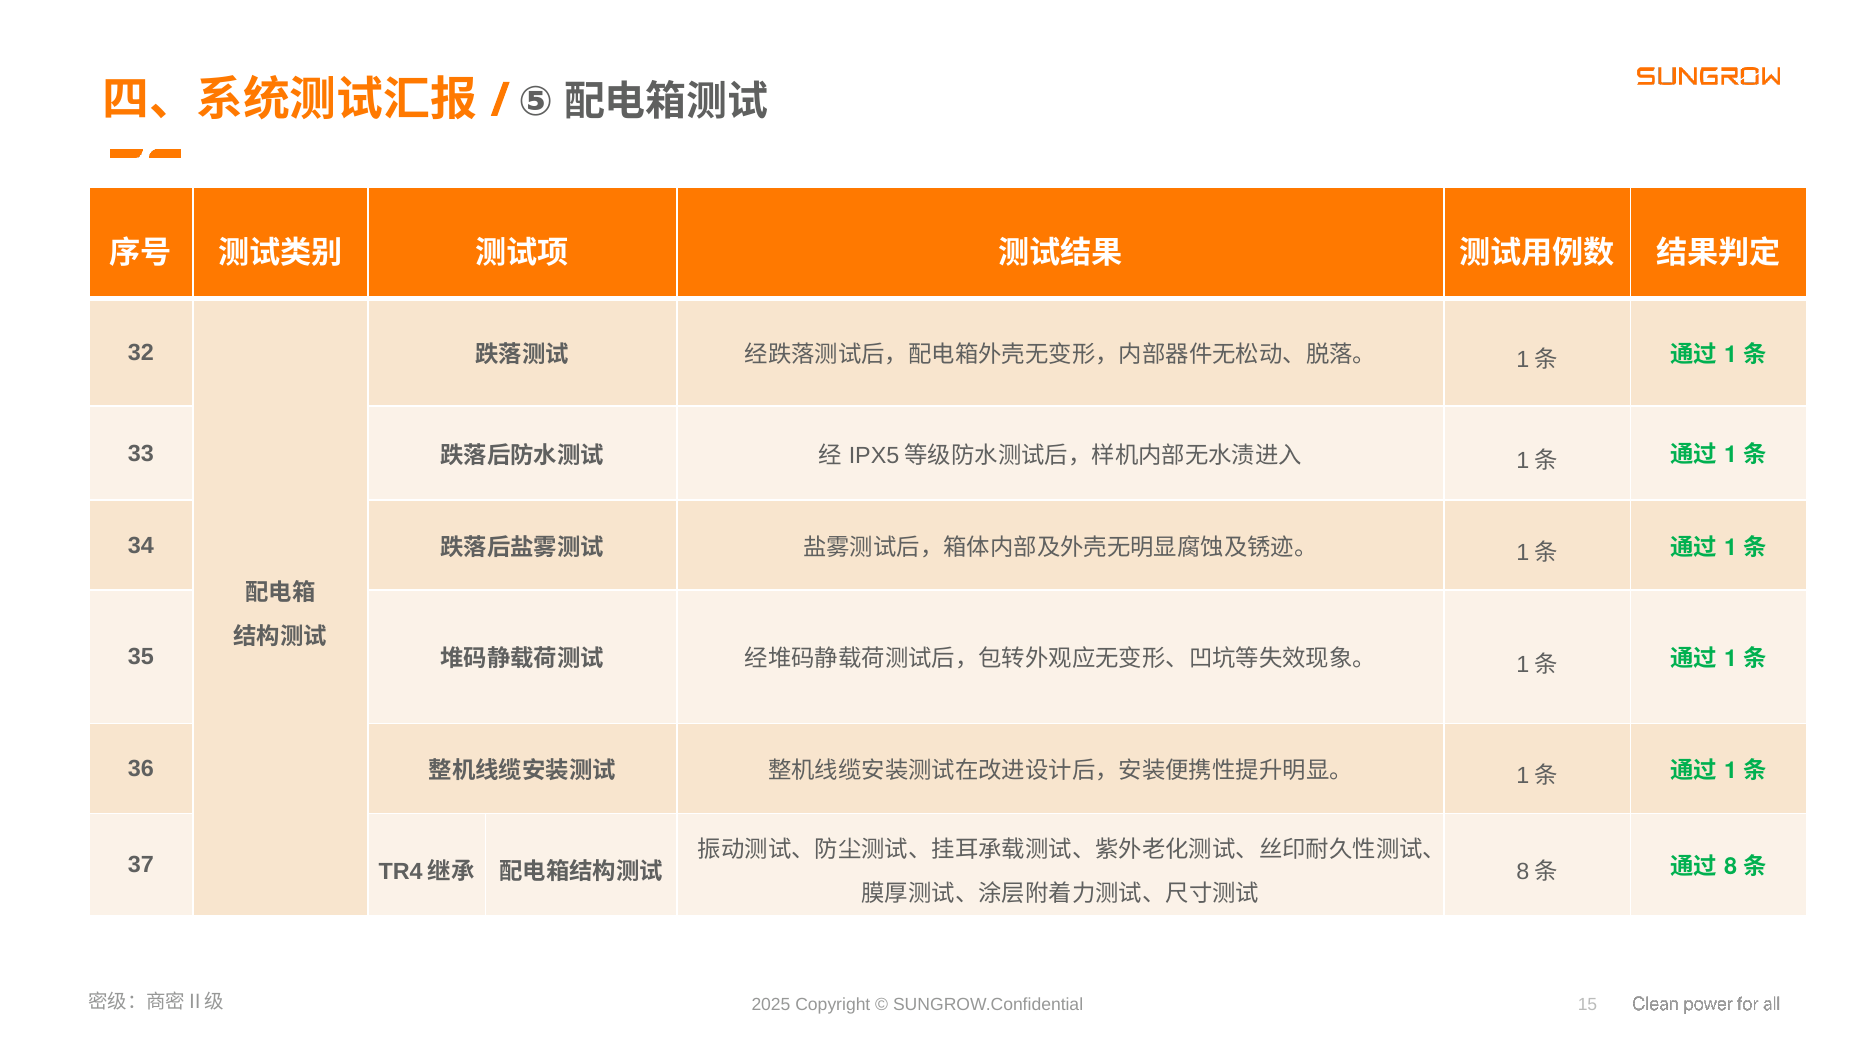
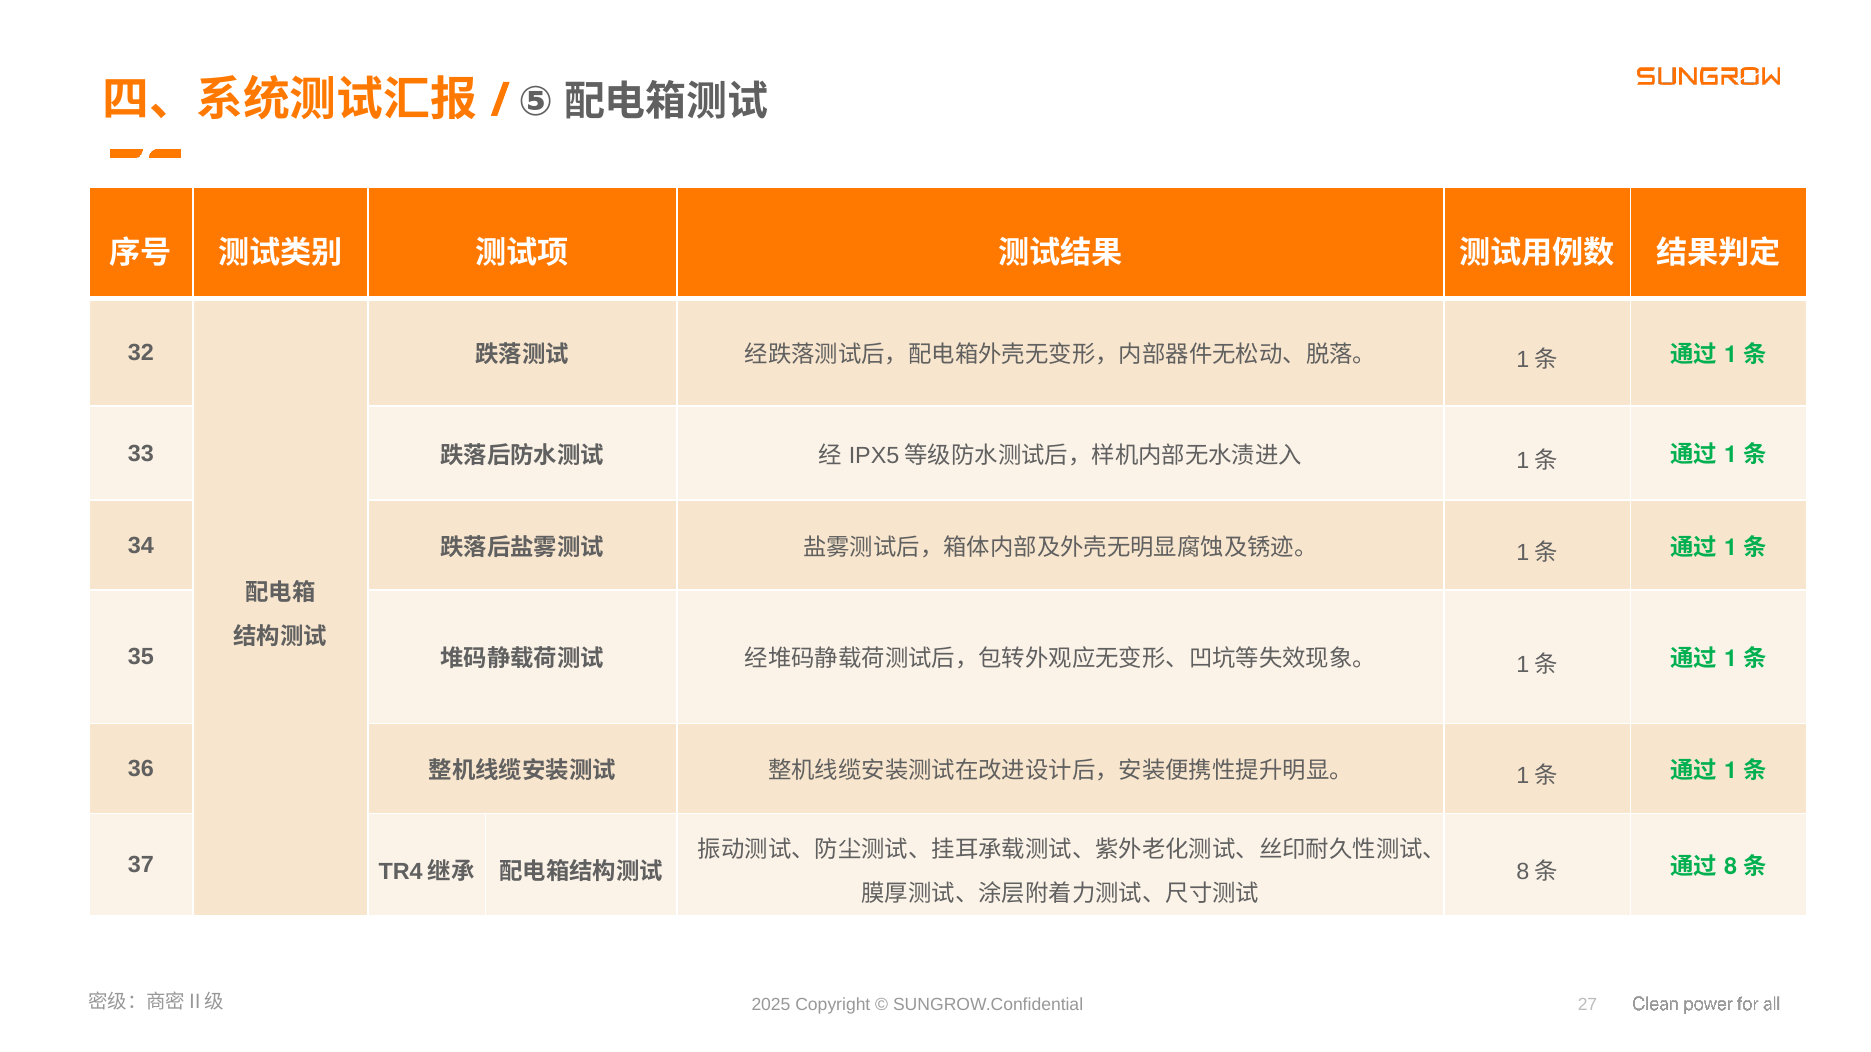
15: 15 -> 27
